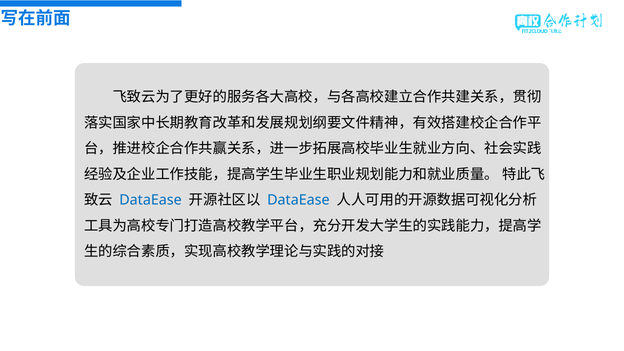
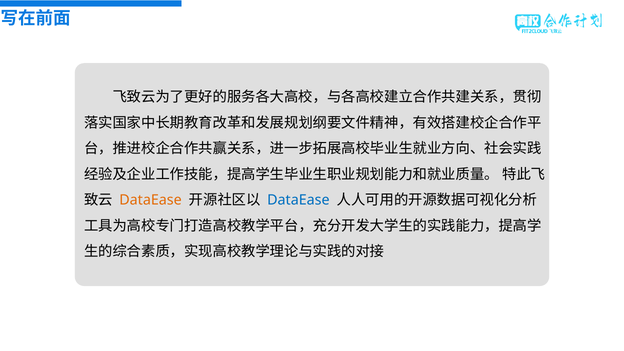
DataEase at (151, 200) colour: blue -> orange
